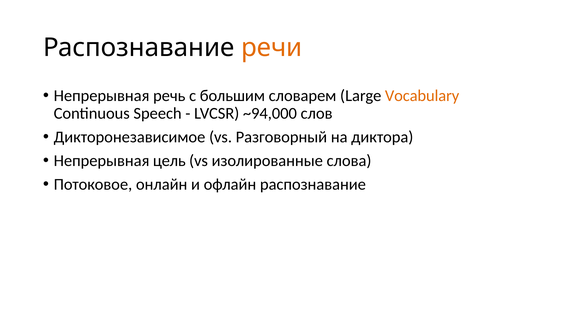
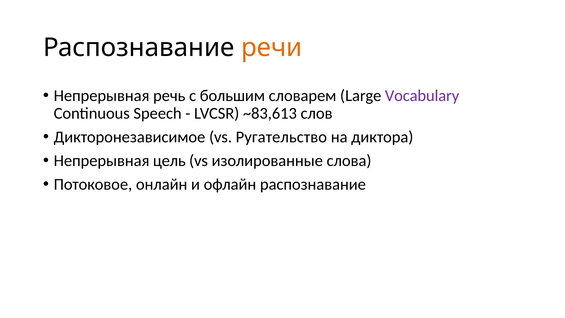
Vocabulary colour: orange -> purple
~94,000: ~94,000 -> ~83,613
Разговорный: Разговорный -> Ругательство
